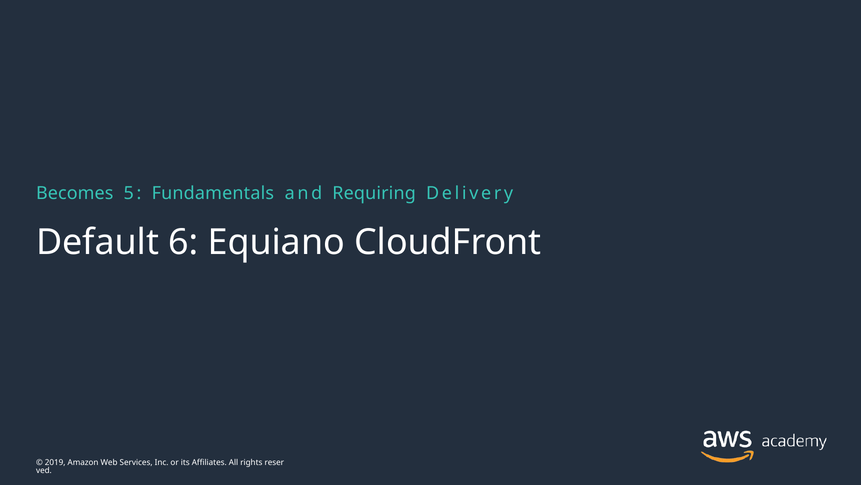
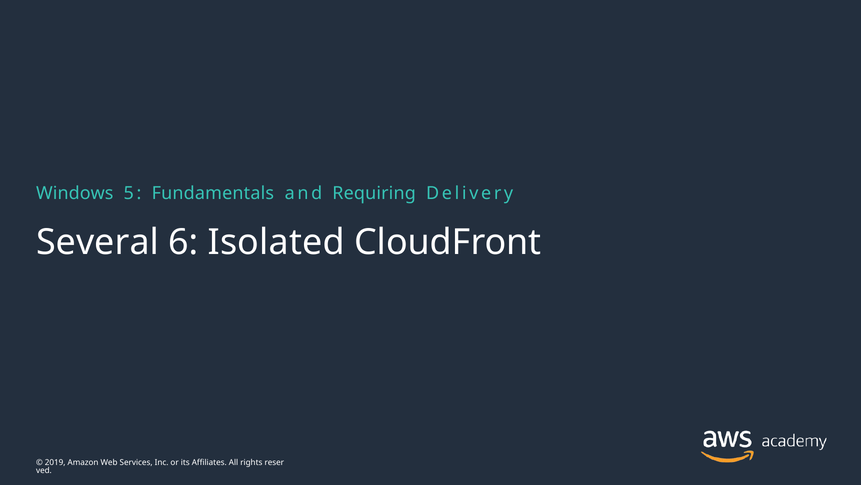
Becomes: Becomes -> Windows
Default: Default -> Several
Equiano: Equiano -> Isolated
